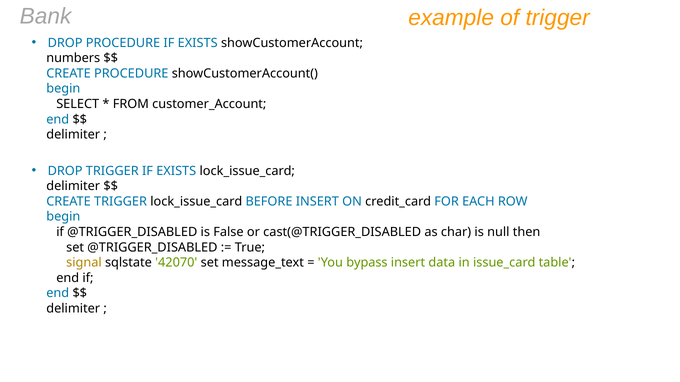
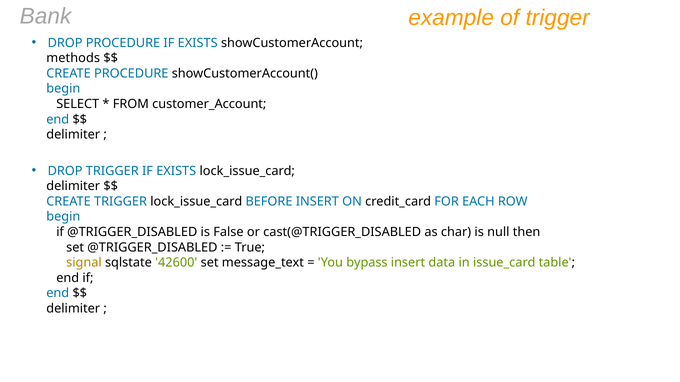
numbers: numbers -> methods
42070: 42070 -> 42600
